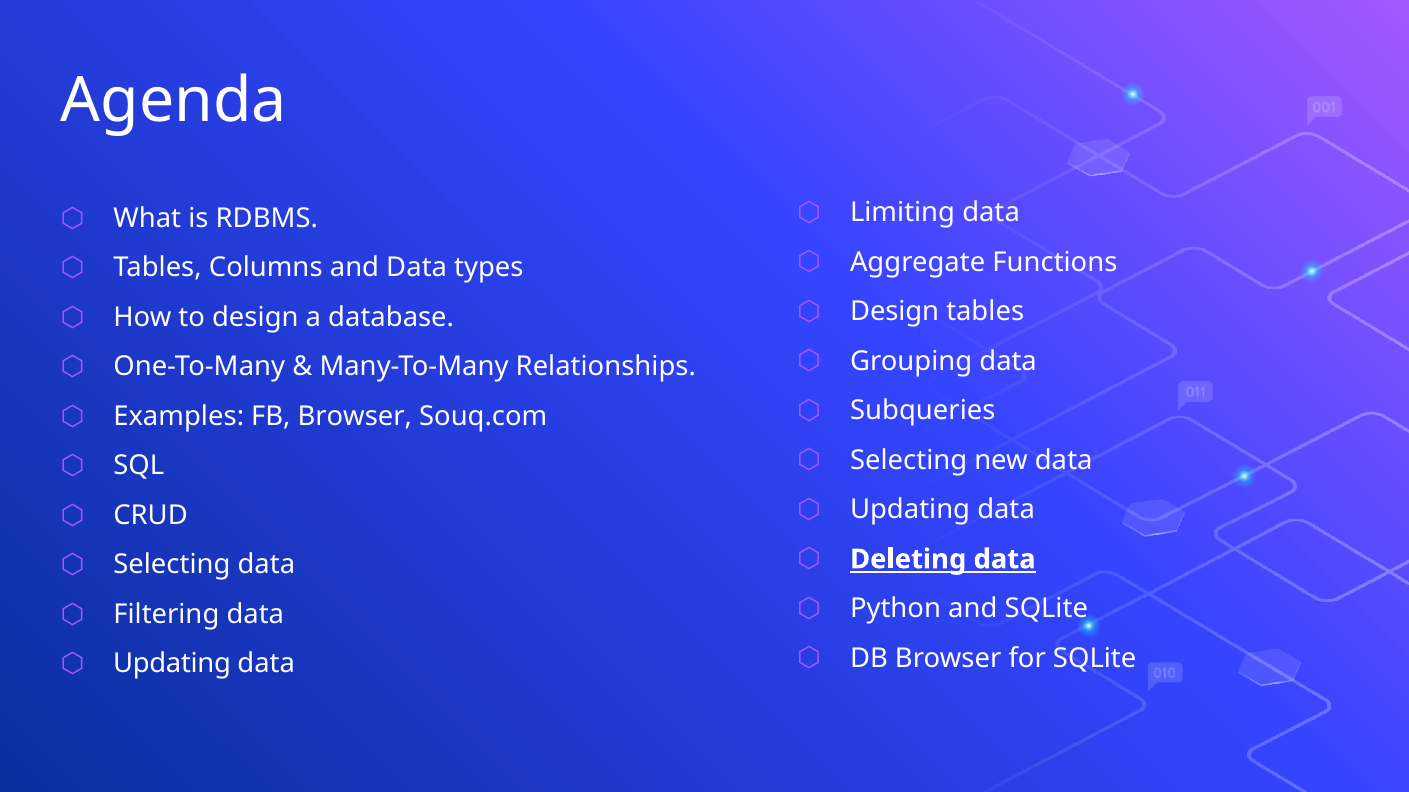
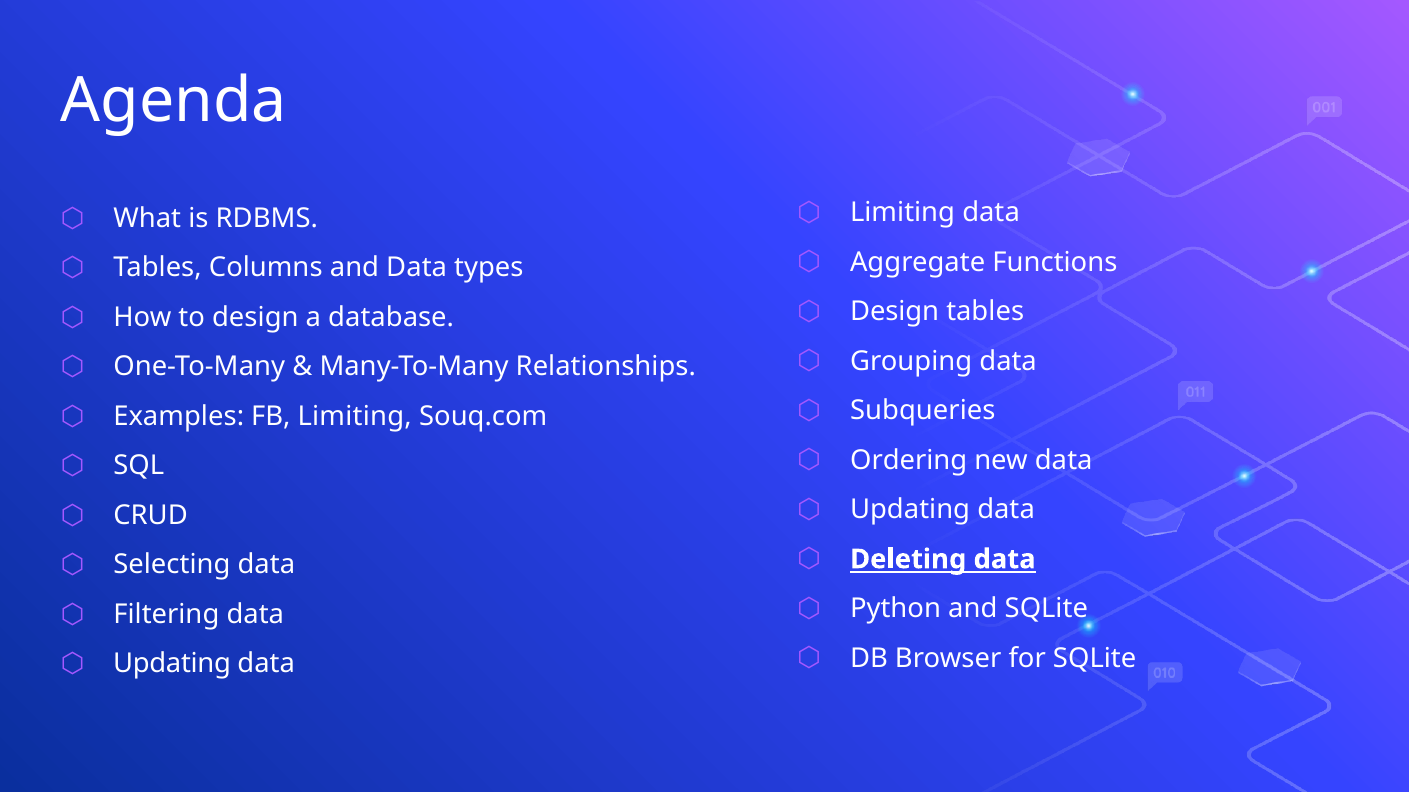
FB Browser: Browser -> Limiting
Selecting at (909, 461): Selecting -> Ordering
